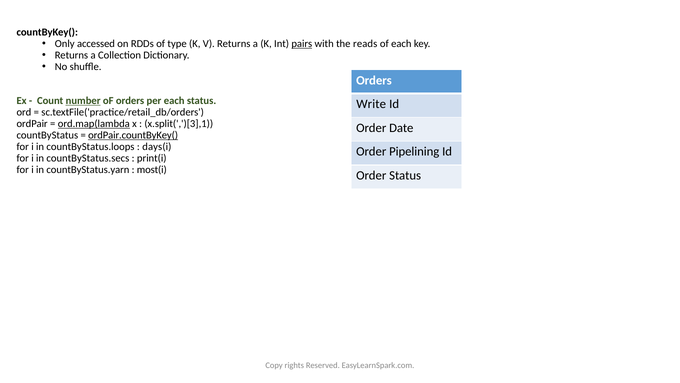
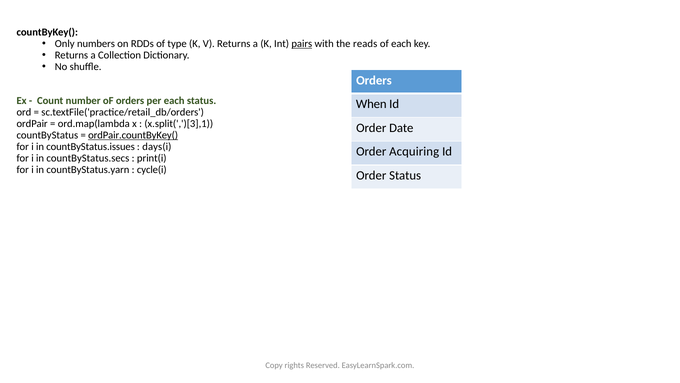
accessed: accessed -> numbers
number underline: present -> none
Write: Write -> When
ord.map(lambda underline: present -> none
countByStatus.loops: countByStatus.loops -> countByStatus.issues
Pipelining: Pipelining -> Acquiring
most(i: most(i -> cycle(i
